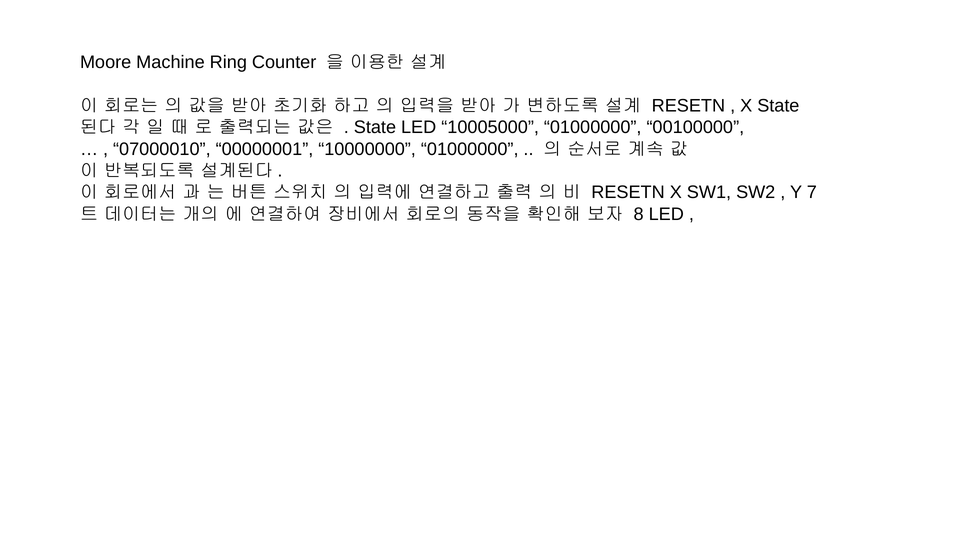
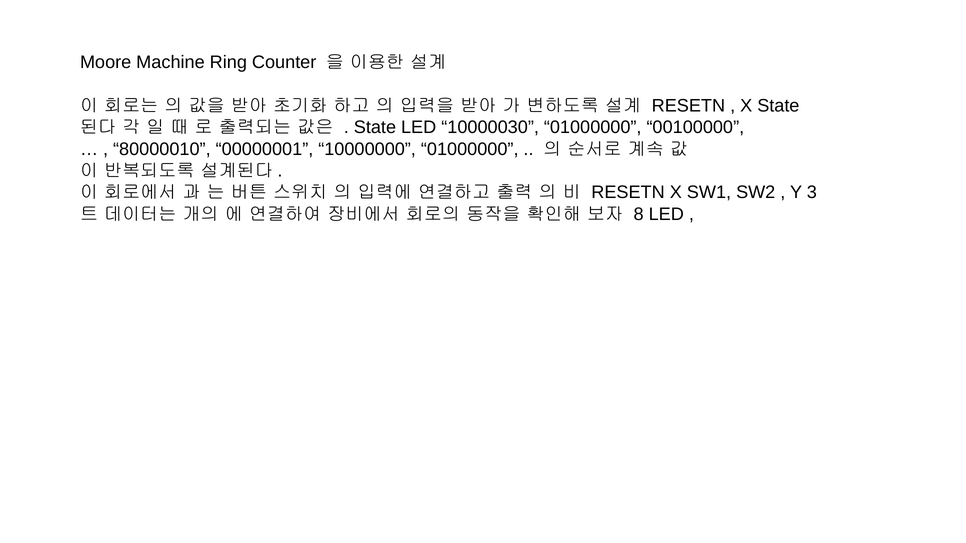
10005000: 10005000 -> 10000030
07000010: 07000010 -> 80000010
7: 7 -> 3
